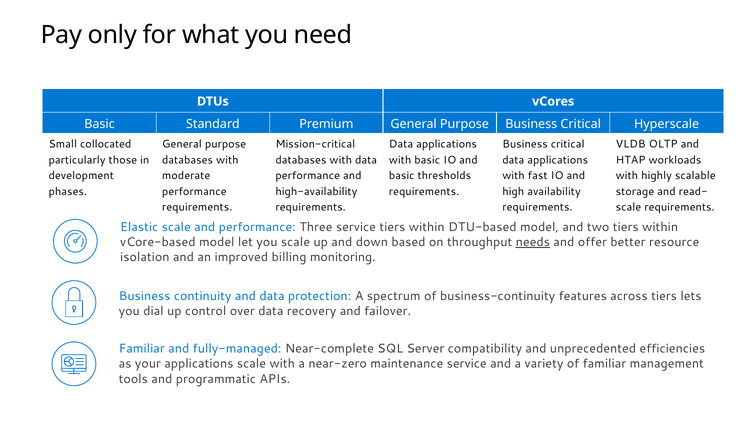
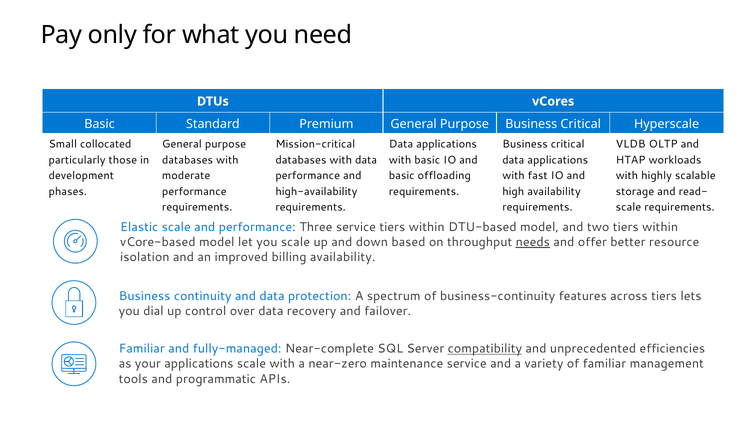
thresholds: thresholds -> offloading
billing monitoring: monitoring -> availability
compatibility underline: none -> present
